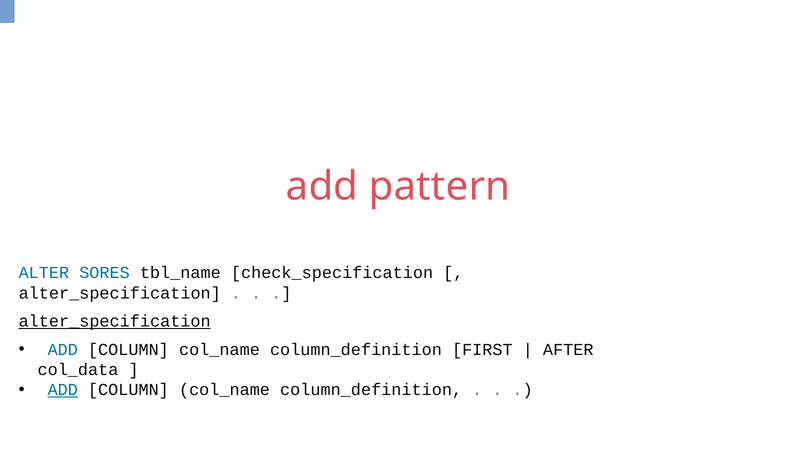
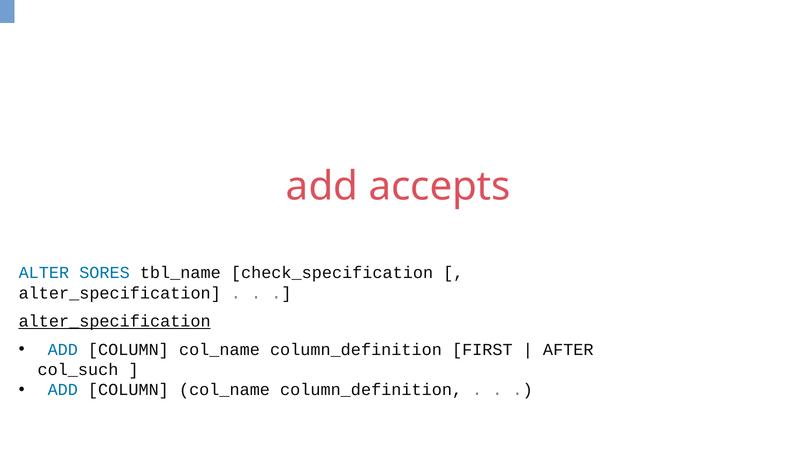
pattern: pattern -> accepts
col_data: col_data -> col_such
ADD at (63, 390) underline: present -> none
